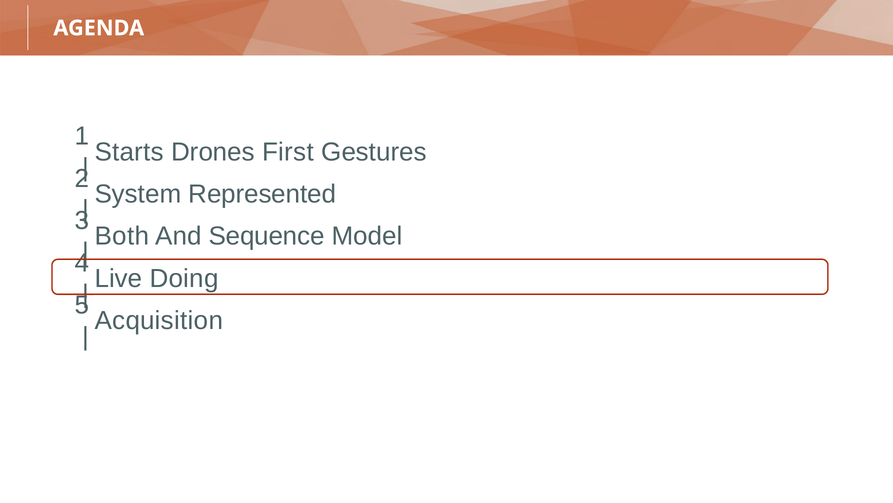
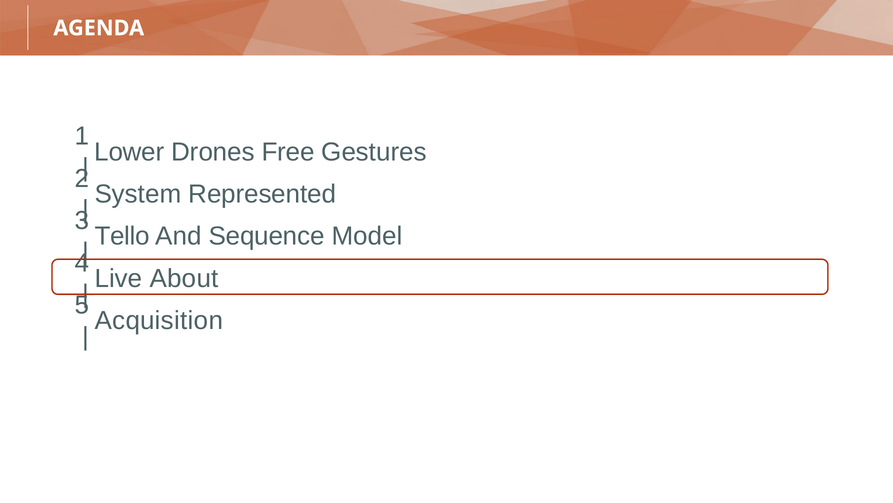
Starts: Starts -> Lower
First: First -> Free
Both: Both -> Tello
Doing: Doing -> About
